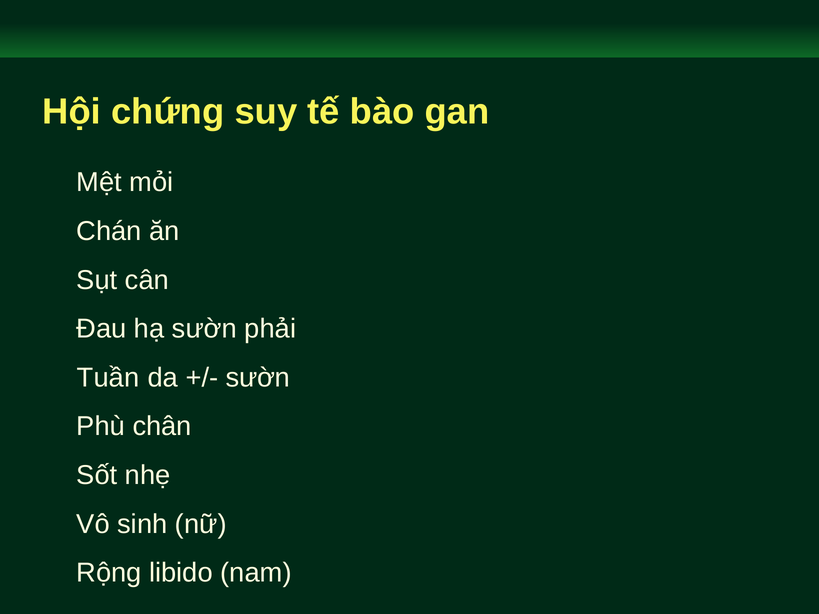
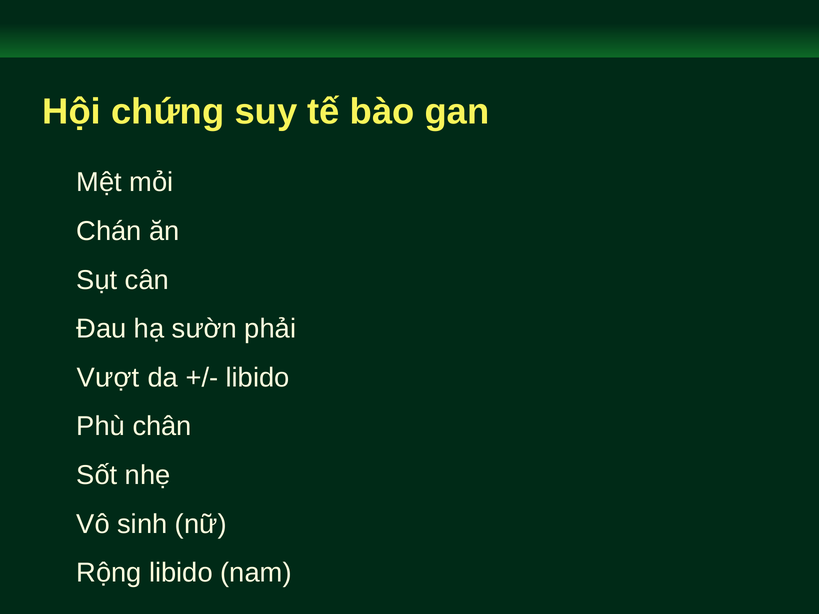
Tuần: Tuần -> Vượt
sườn at (258, 378): sườn -> libido
